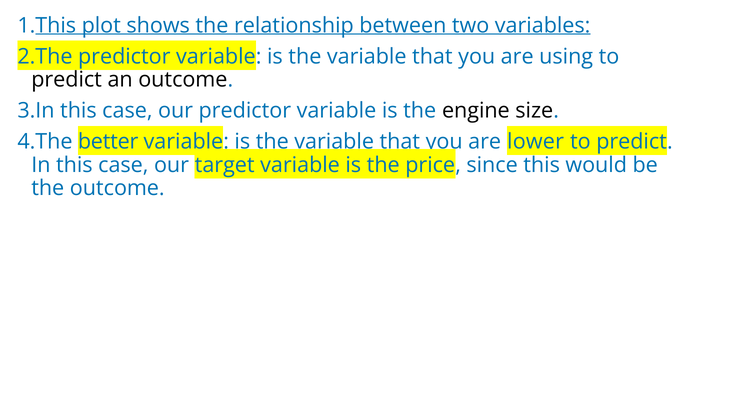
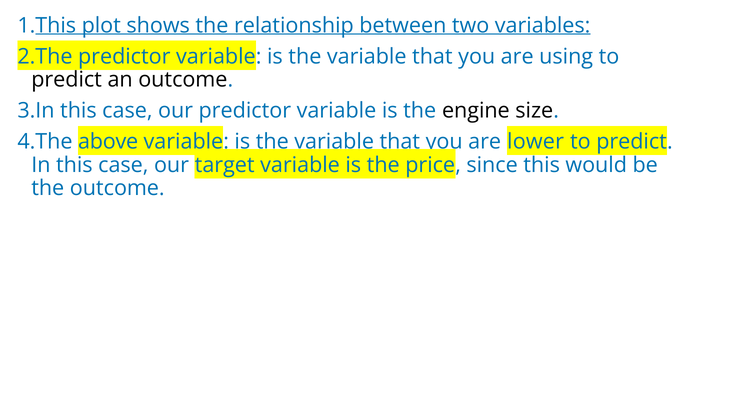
better: better -> above
